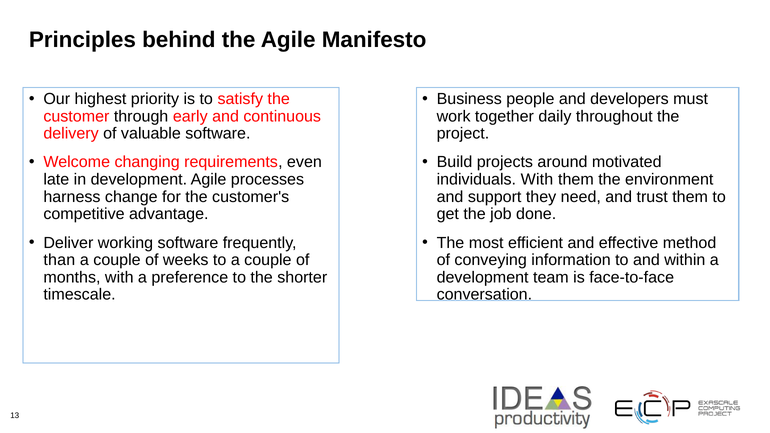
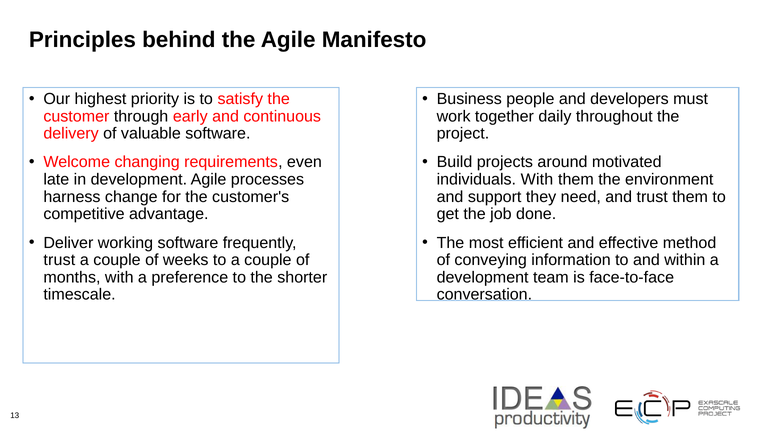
than at (59, 260): than -> trust
